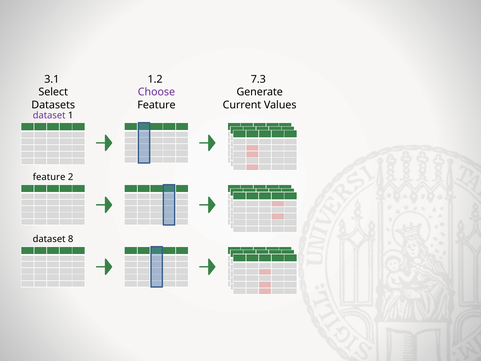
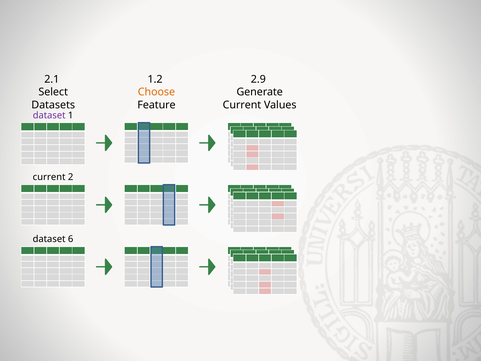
3.1: 3.1 -> 2.1
7.3: 7.3 -> 2.9
Choose colour: purple -> orange
feature at (49, 177): feature -> current
8: 8 -> 6
